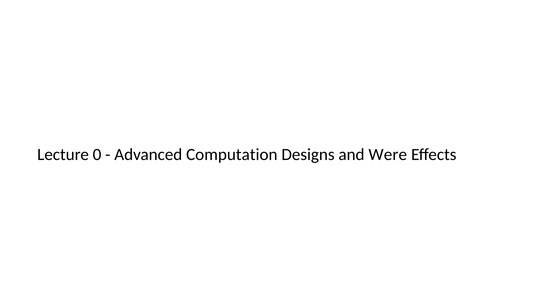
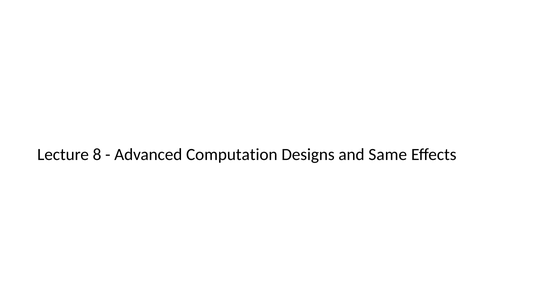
0: 0 -> 8
Were: Were -> Same
